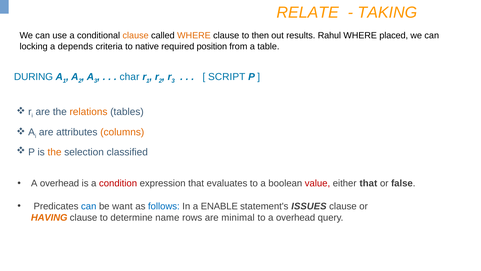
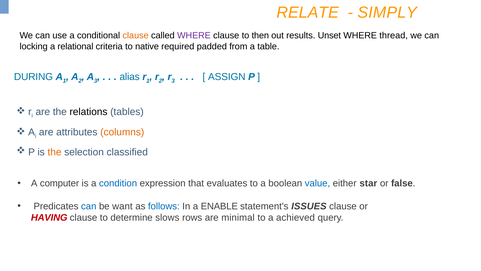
TAKING: TAKING -> SIMPLY
WHERE at (194, 36) colour: orange -> purple
Rahul: Rahul -> Unset
placed: placed -> thread
depends: depends -> relational
position: position -> padded
char: char -> alias
SCRIPT: SCRIPT -> ASSIGN
relations colour: orange -> black
overhead at (60, 183): overhead -> computer
condition colour: red -> blue
value colour: red -> blue
either that: that -> star
HAVING colour: orange -> red
name: name -> slows
to a overhead: overhead -> achieved
